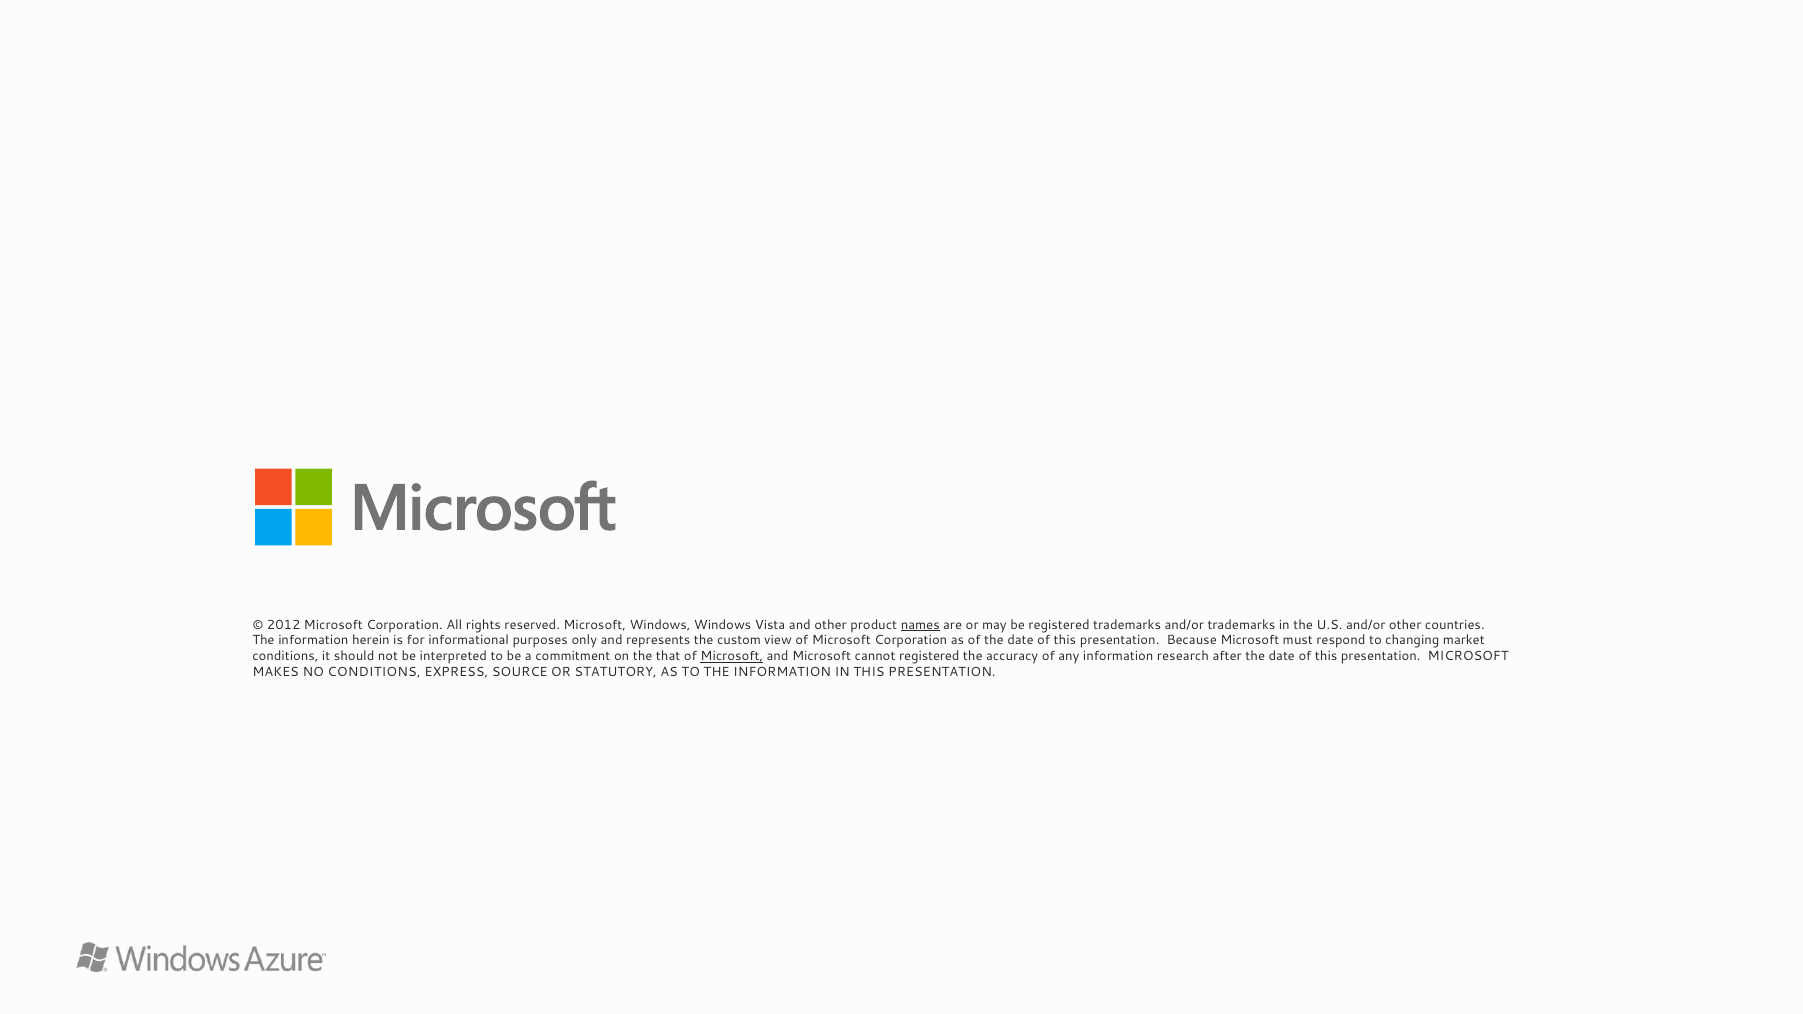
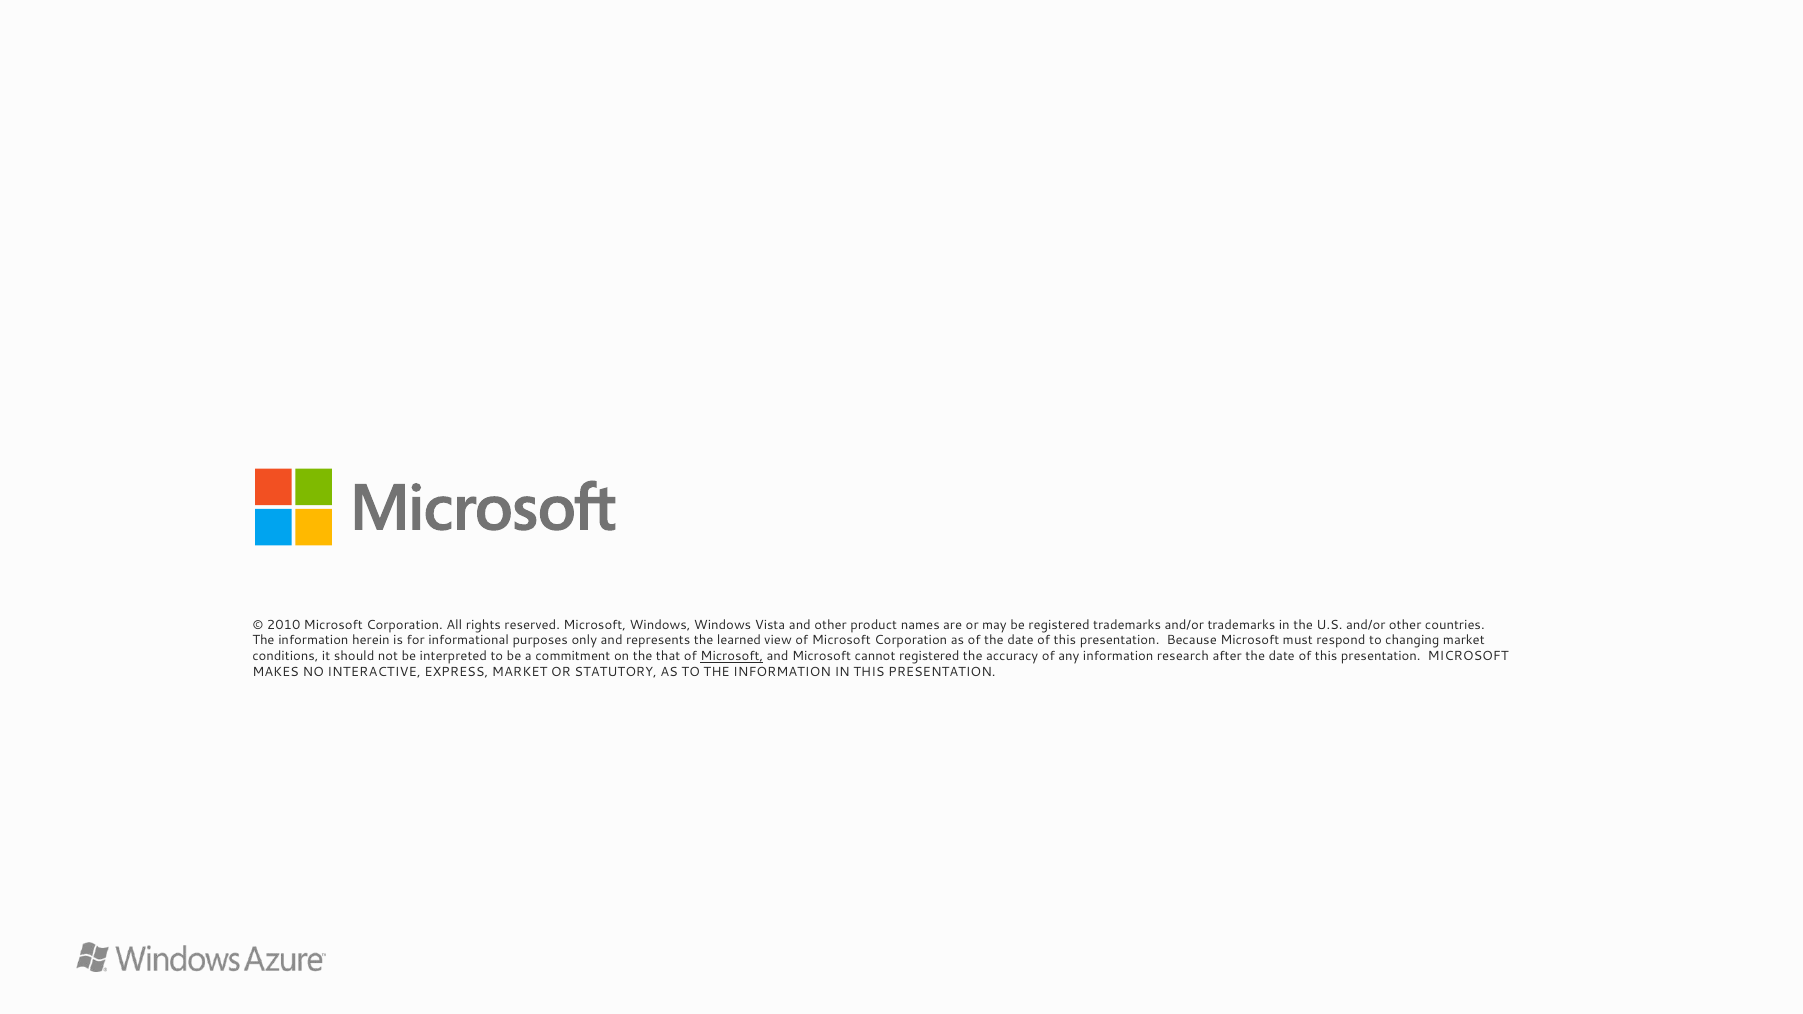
2012: 2012 -> 2010
names underline: present -> none
custom: custom -> learned
NO CONDITIONS: CONDITIONS -> INTERACTIVE
EXPRESS SOURCE: SOURCE -> MARKET
